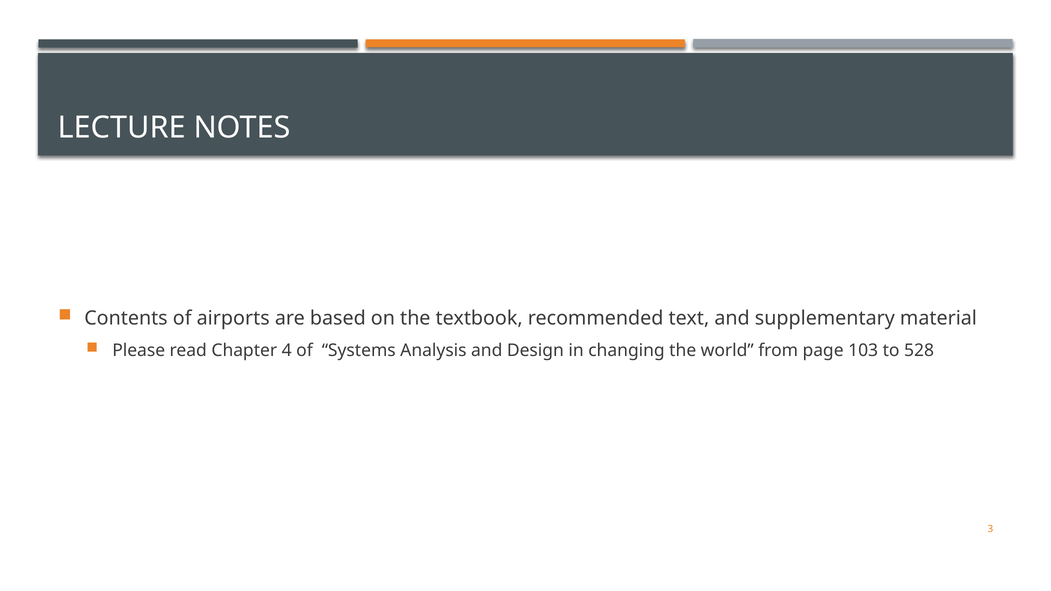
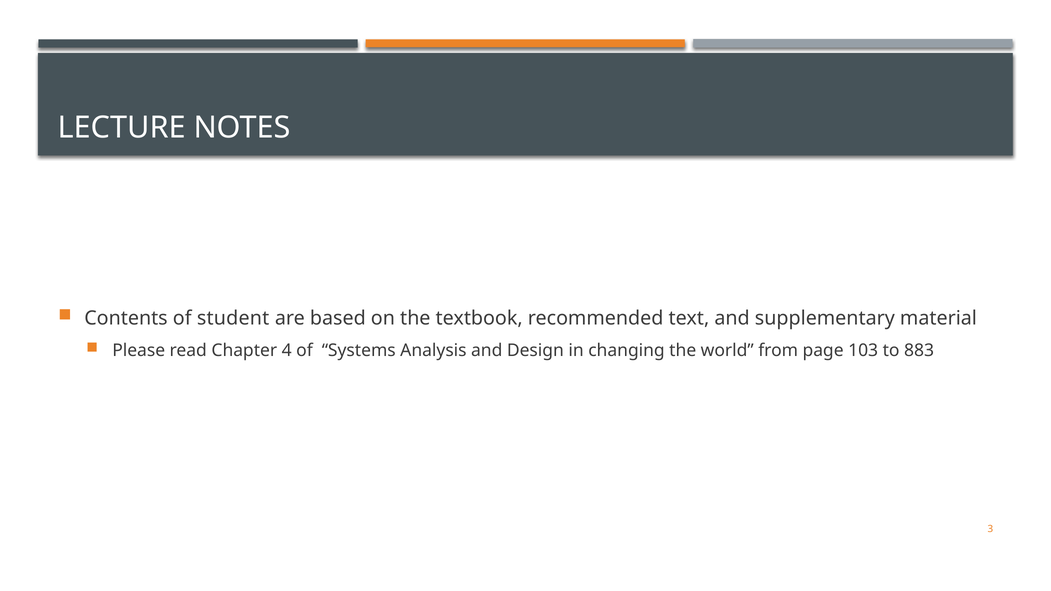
airports: airports -> student
528: 528 -> 883
